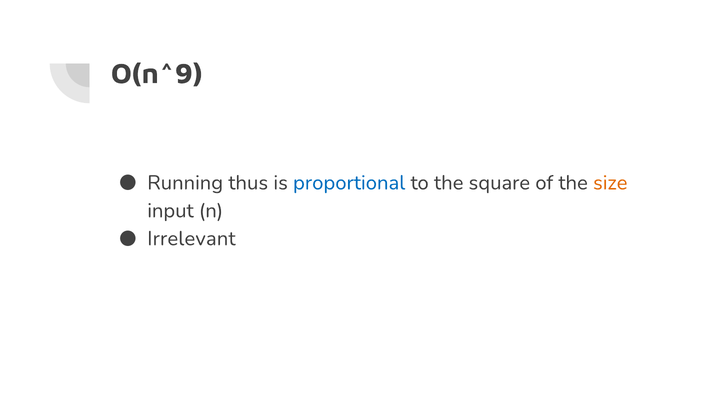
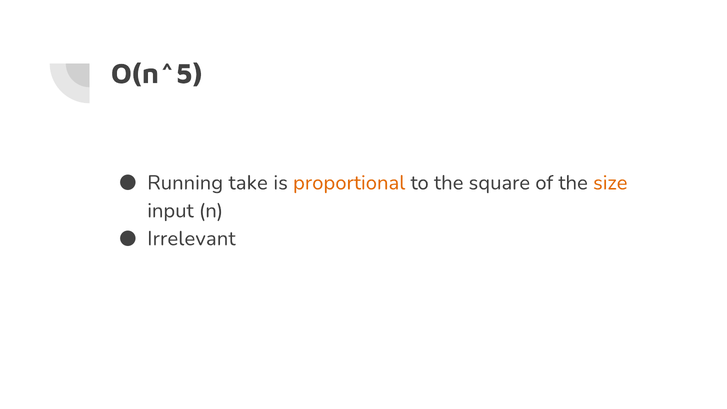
O(n^9: O(n^9 -> O(n^5
thus: thus -> take
proportional colour: blue -> orange
